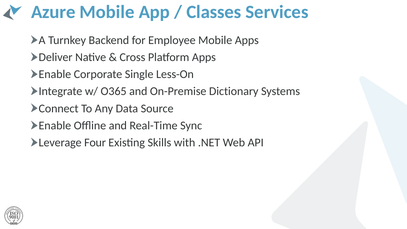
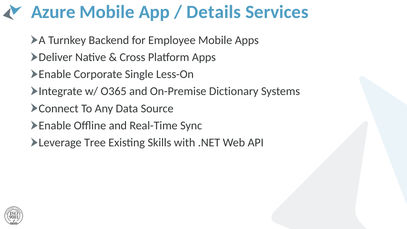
Classes: Classes -> Details
Four: Four -> Tree
